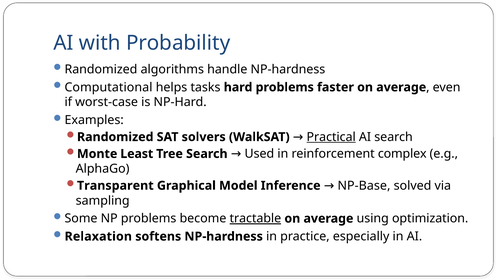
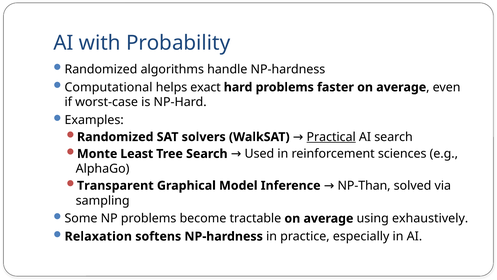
tasks: tasks -> exact
complex: complex -> sciences
NP-Base: NP-Base -> NP-Than
tractable underline: present -> none
optimization: optimization -> exhaustively
